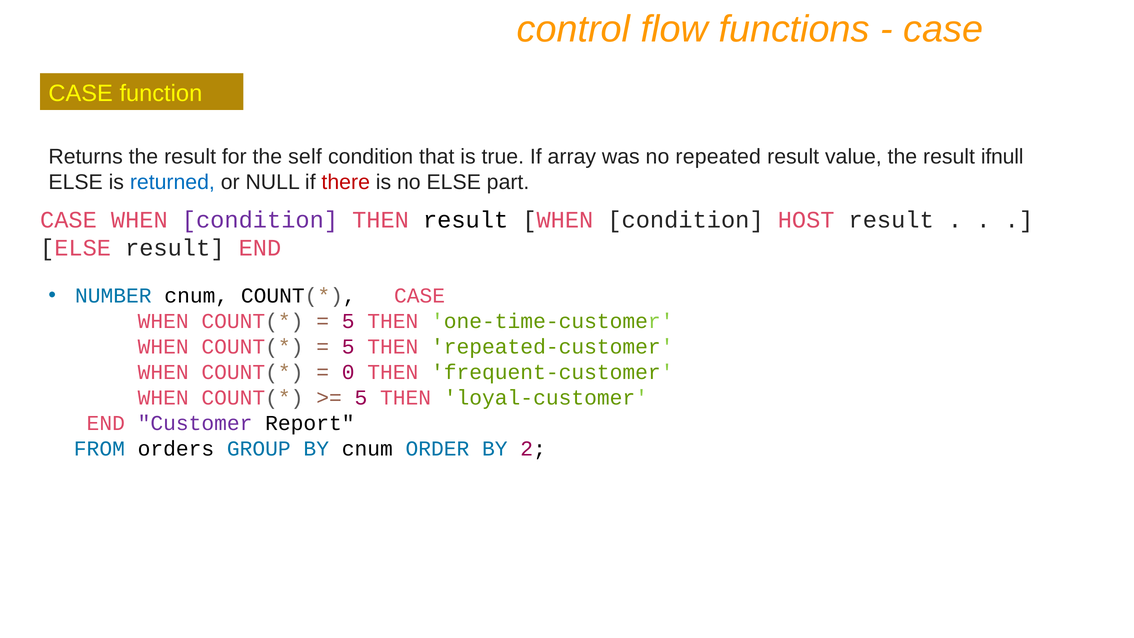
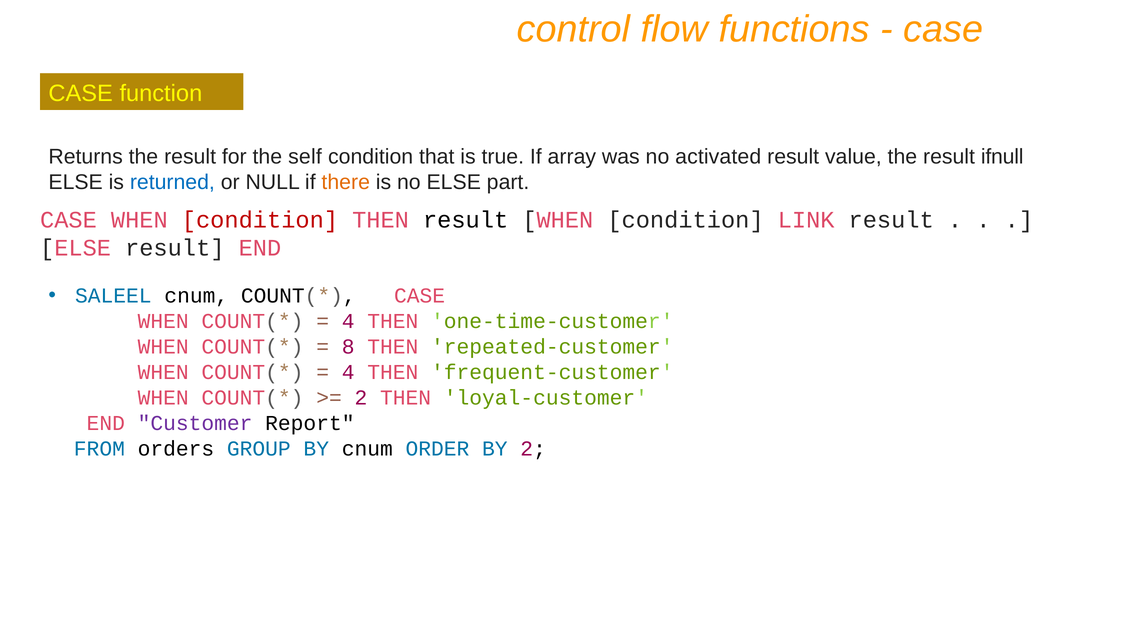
repeated: repeated -> activated
there colour: red -> orange
condition at (260, 220) colour: purple -> red
HOST: HOST -> LINK
NUMBER: NUMBER -> SALEEL
5 at (348, 321): 5 -> 4
5 at (348, 347): 5 -> 8
0 at (348, 372): 0 -> 4
5 at (361, 398): 5 -> 2
